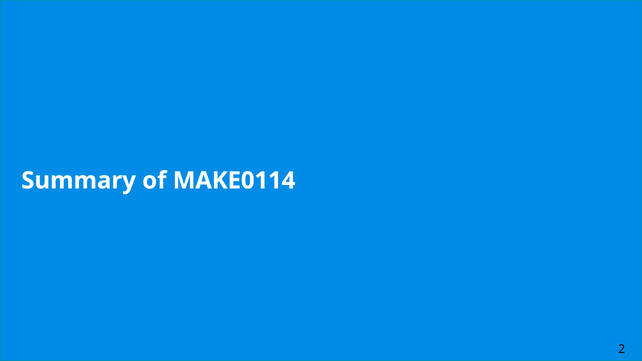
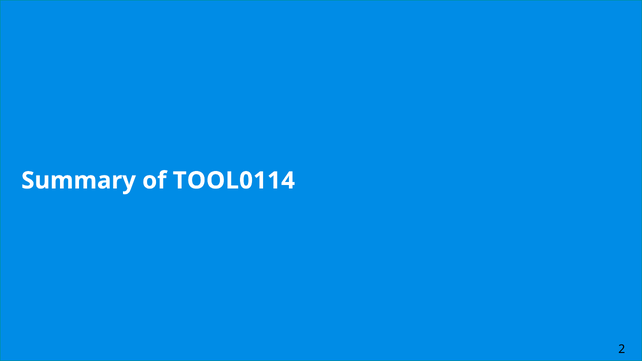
MAKE0114: MAKE0114 -> TOOL0114
